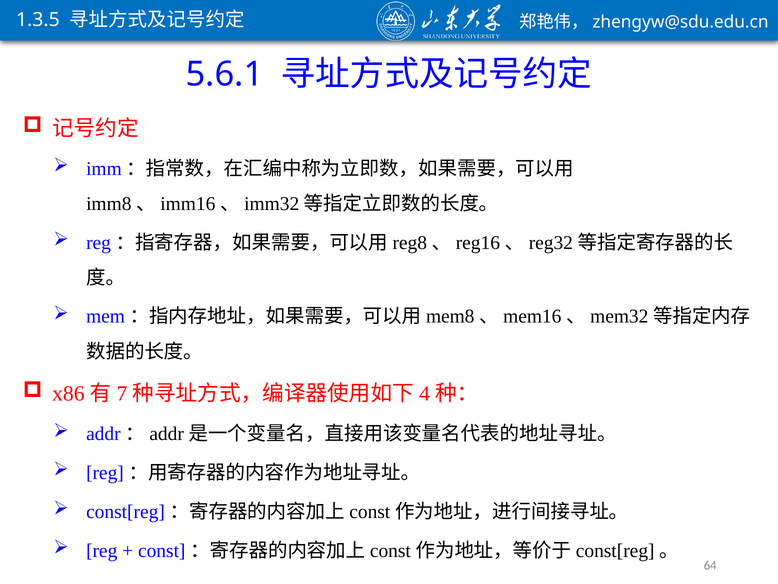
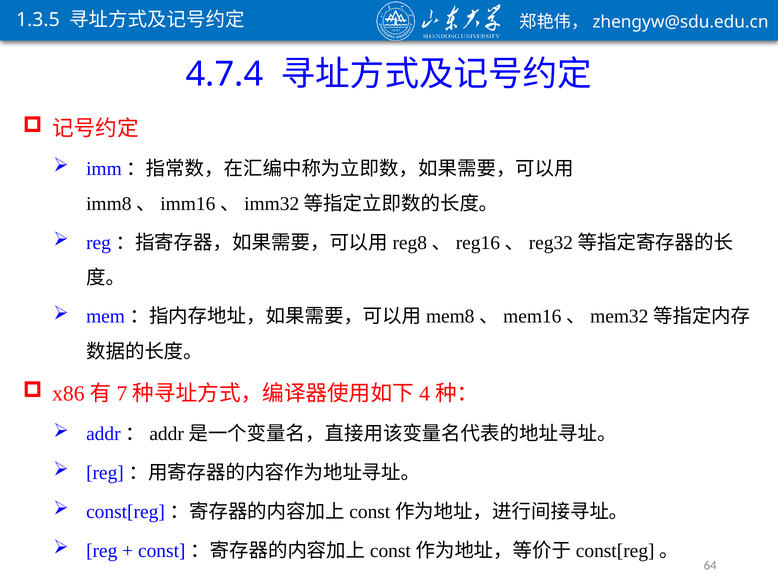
5.6.1: 5.6.1 -> 4.7.4
